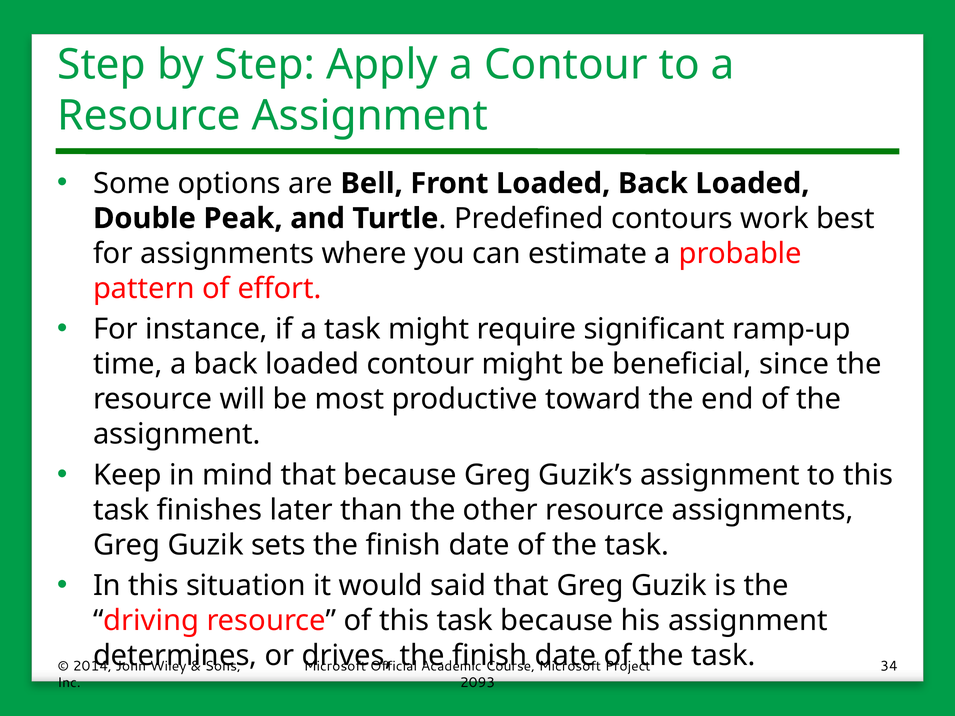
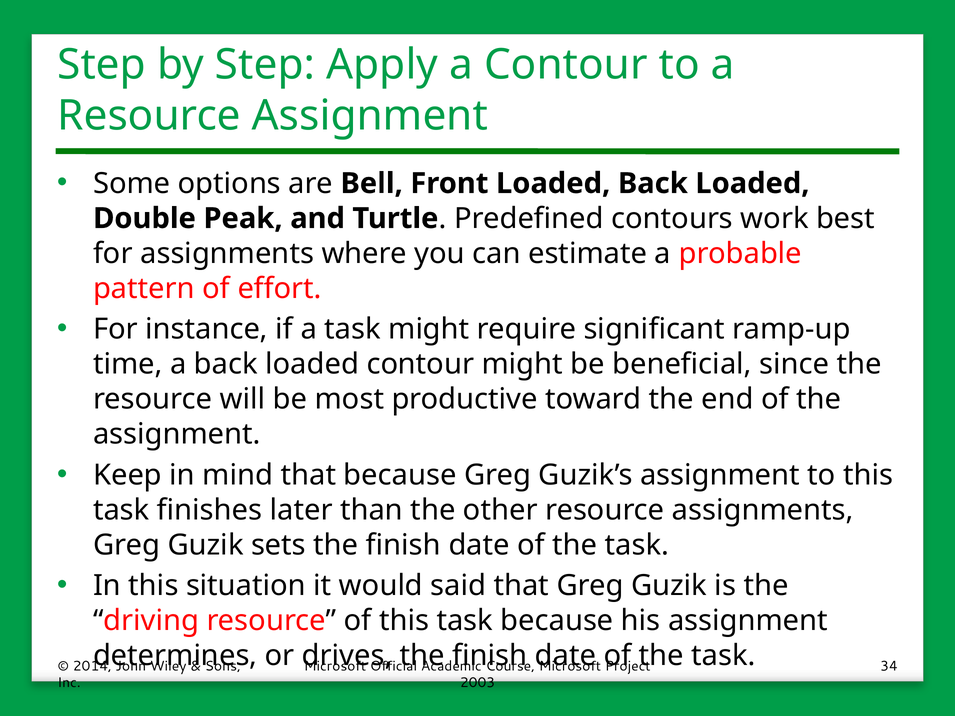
2093: 2093 -> 2003
